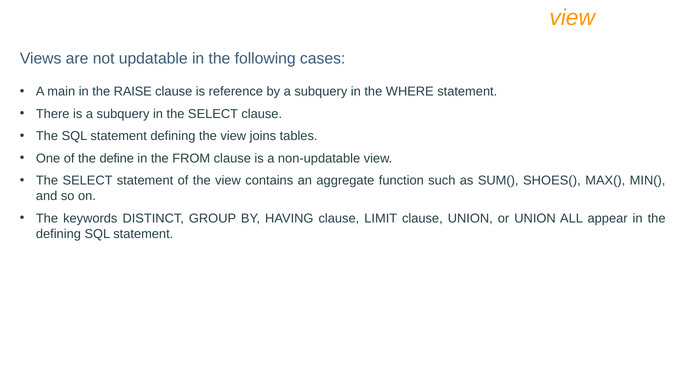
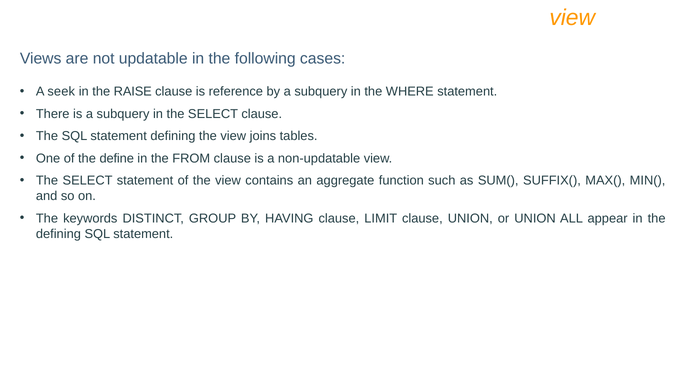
main: main -> seek
SHOES(: SHOES( -> SUFFIX(
